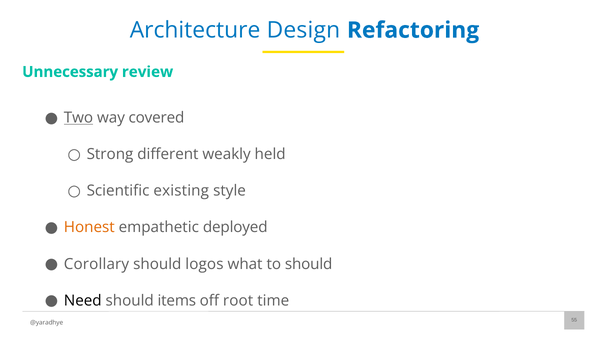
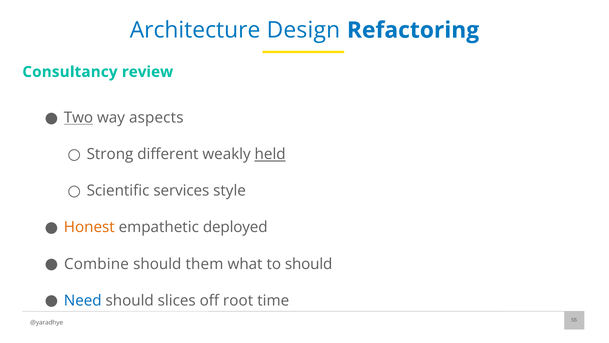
Unnecessary: Unnecessary -> Consultancy
covered: covered -> aspects
held underline: none -> present
existing: existing -> services
Corollary: Corollary -> Combine
logos: logos -> them
Need colour: black -> blue
items: items -> slices
